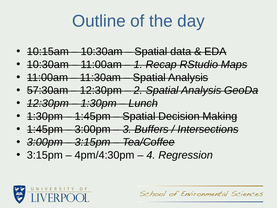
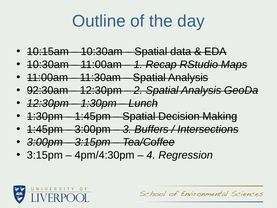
57:30am: 57:30am -> 92:30am
